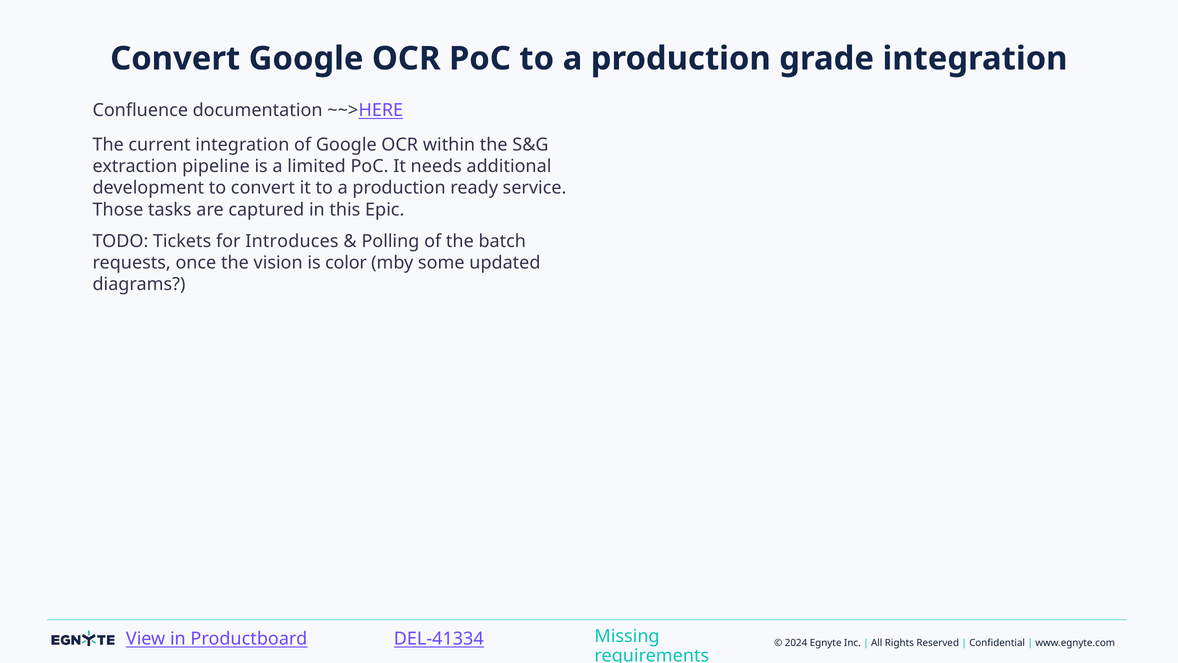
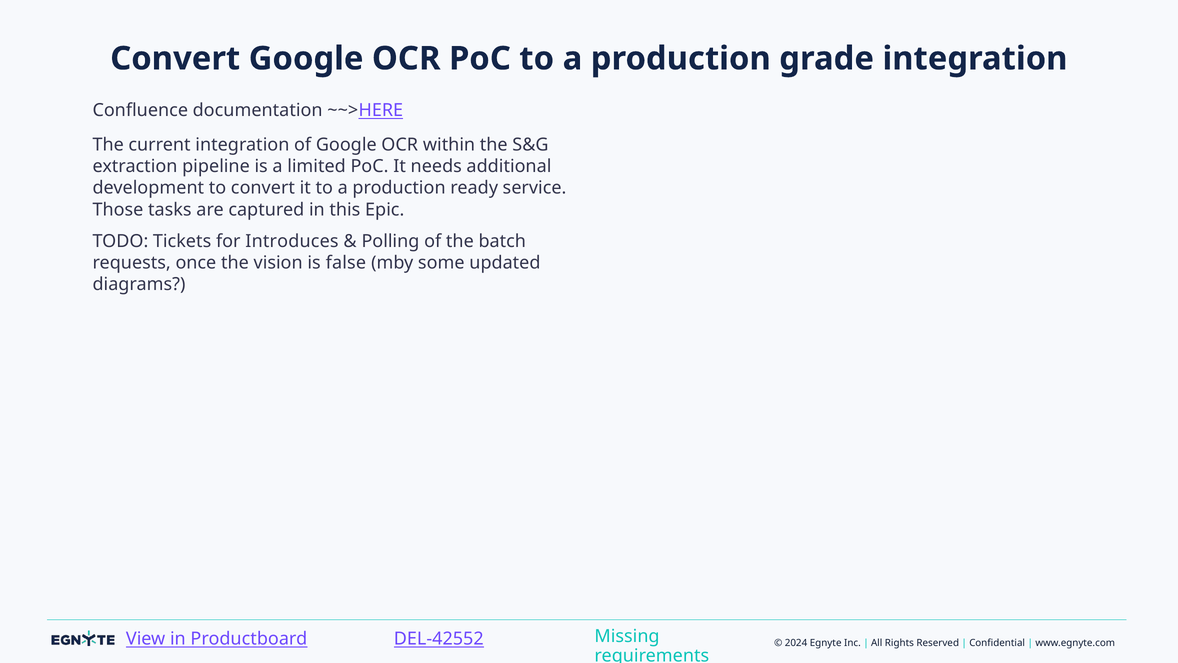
color: color -> false
DEL-41334: DEL-41334 -> DEL-42552
